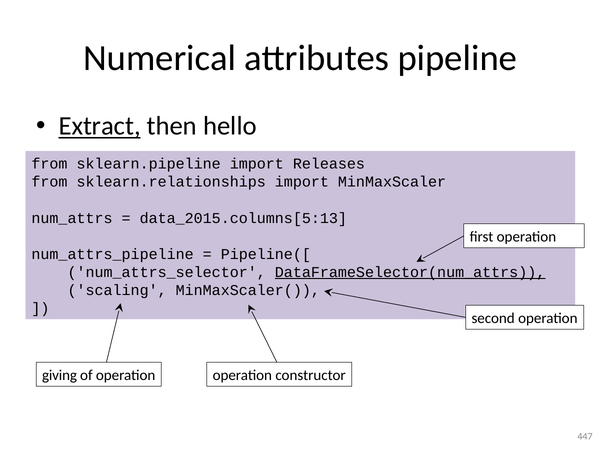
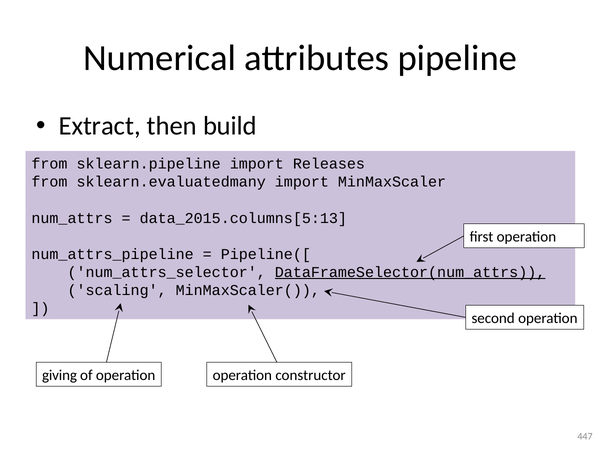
Extract underline: present -> none
hello: hello -> build
sklearn.relationships: sklearn.relationships -> sklearn.evaluatedmany
